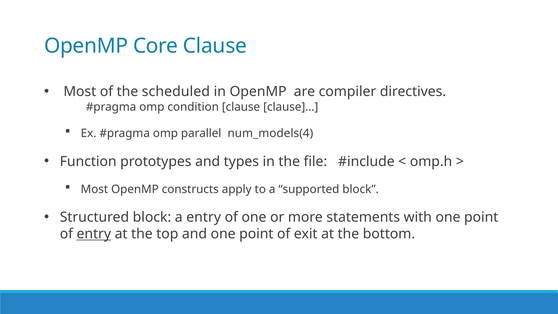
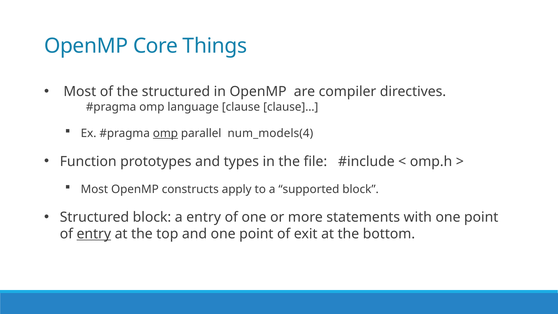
Core Clause: Clause -> Things
the scheduled: scheduled -> structured
condition: condition -> language
omp at (165, 133) underline: none -> present
